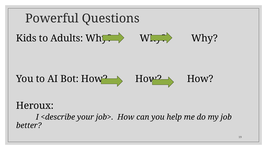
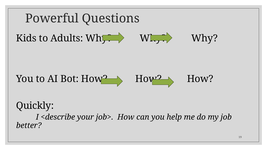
Heroux: Heroux -> Quickly
